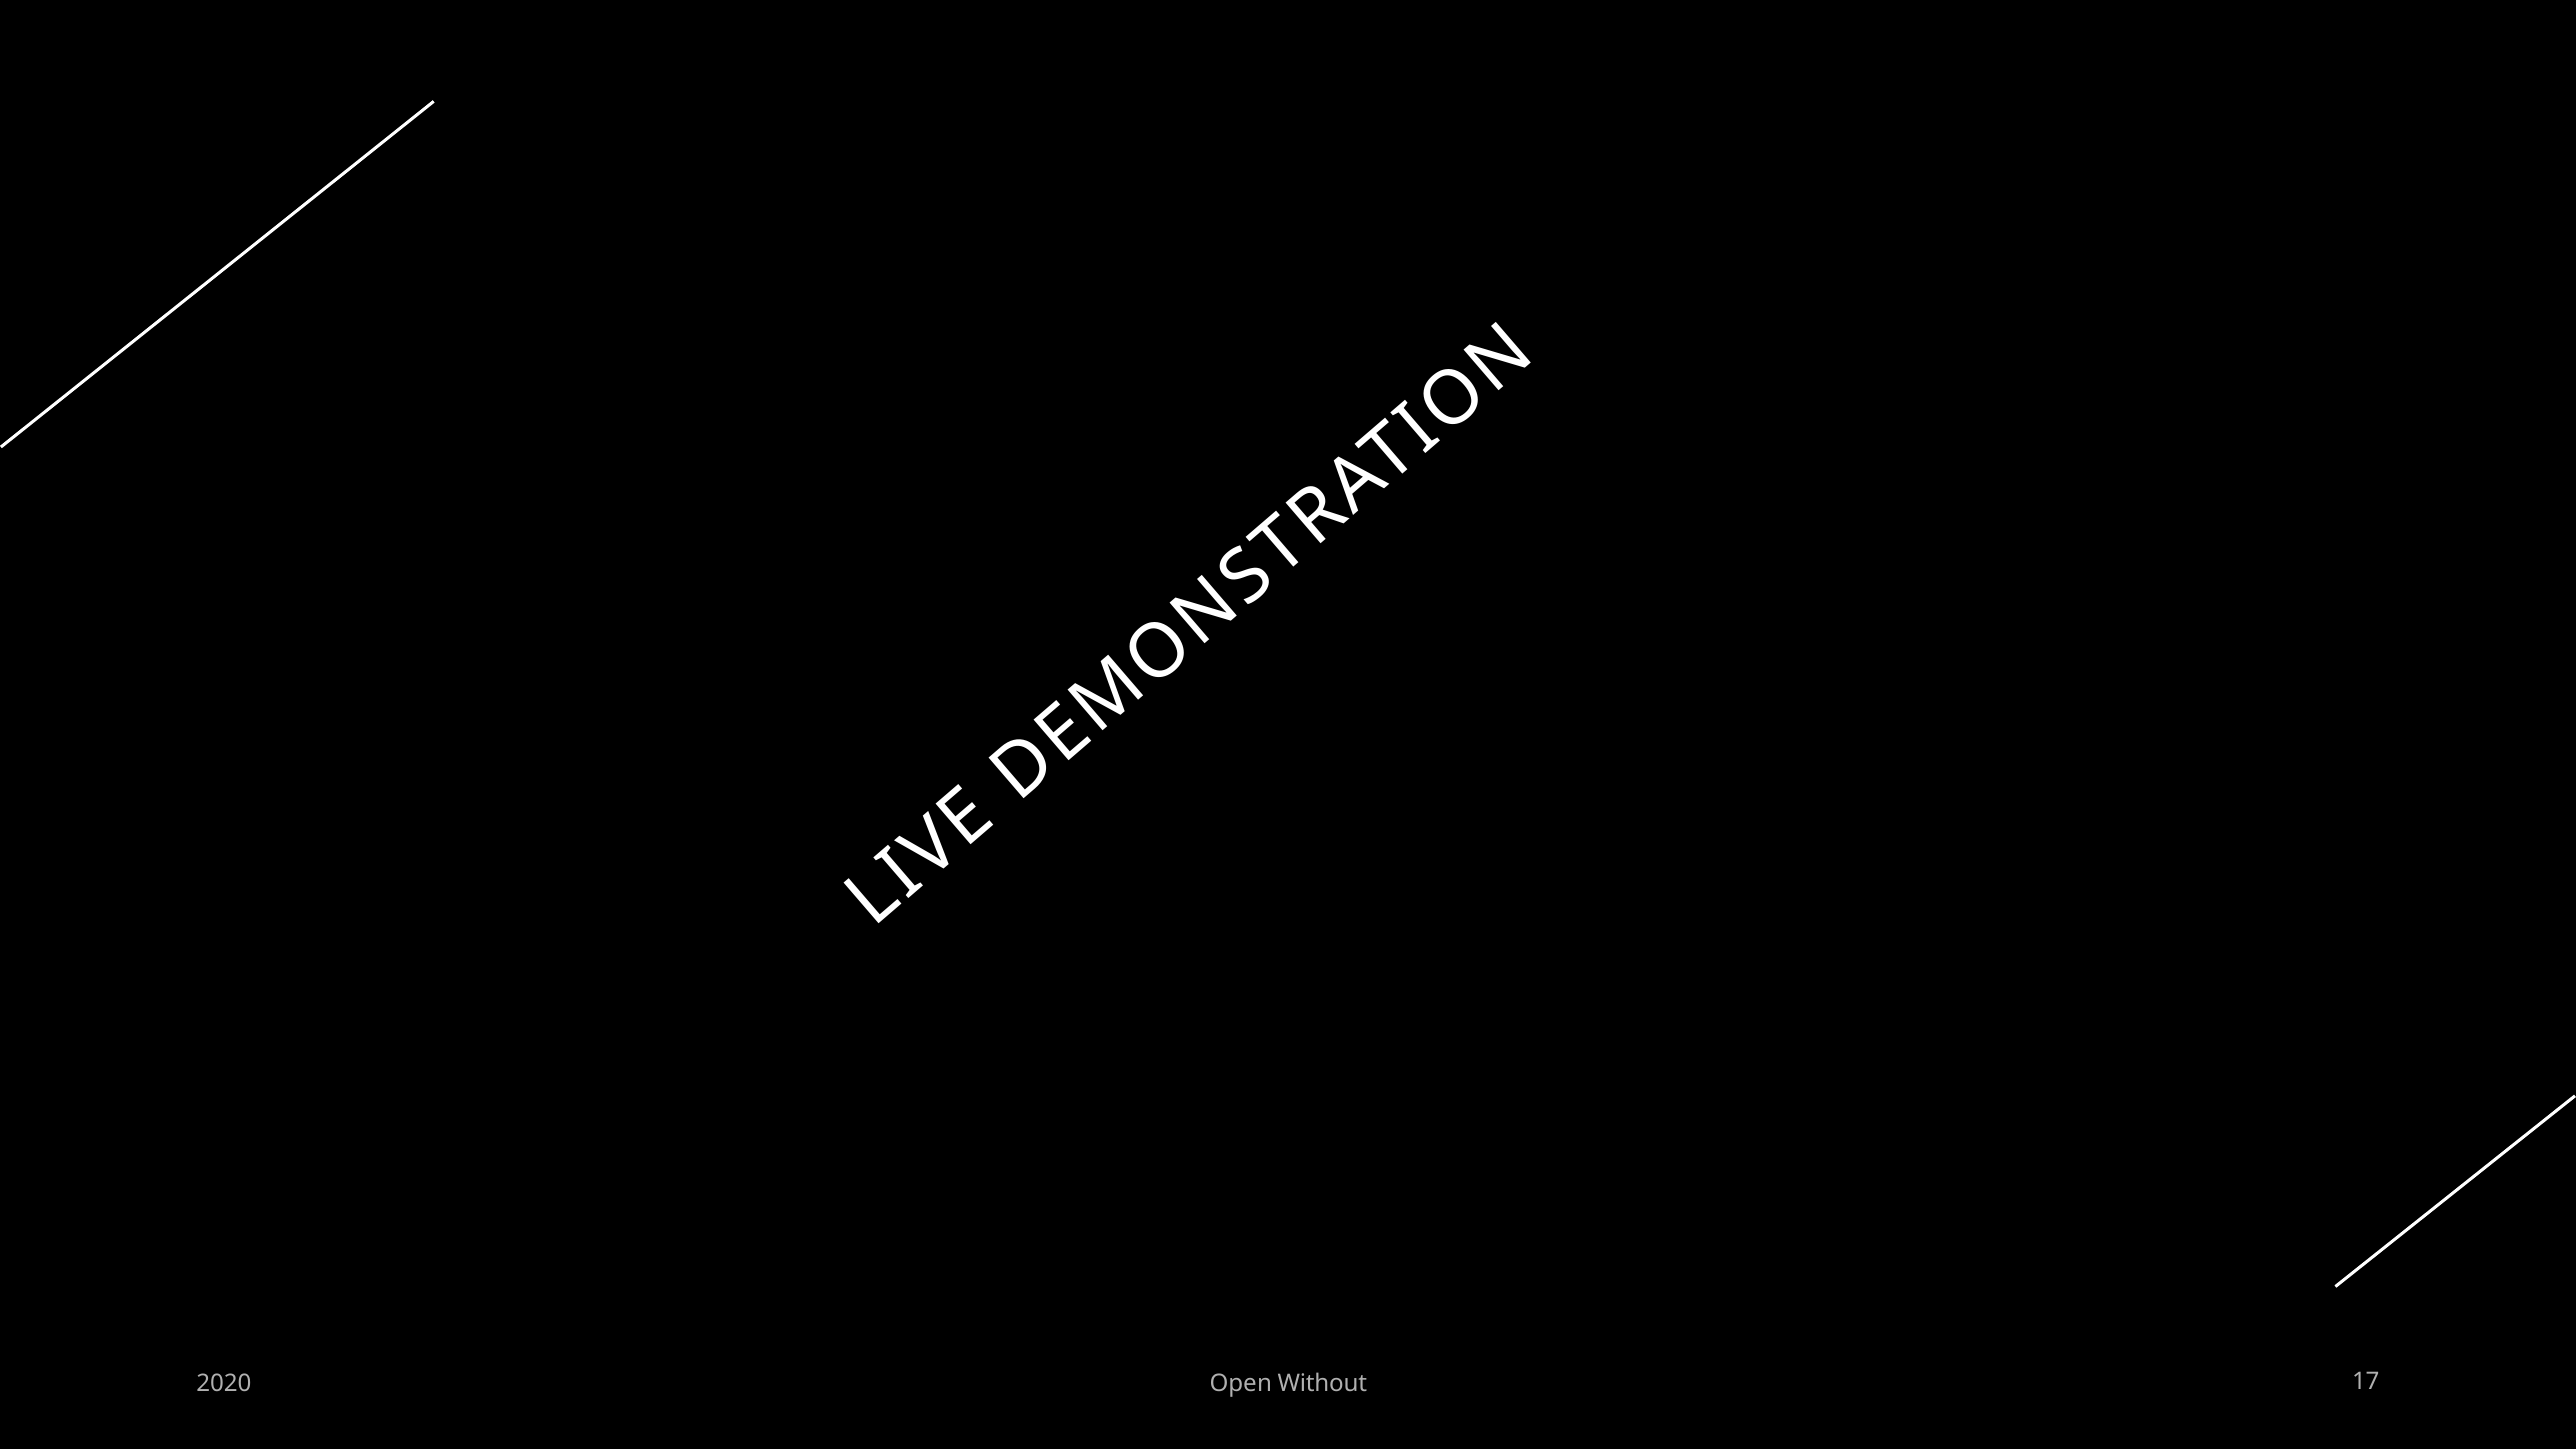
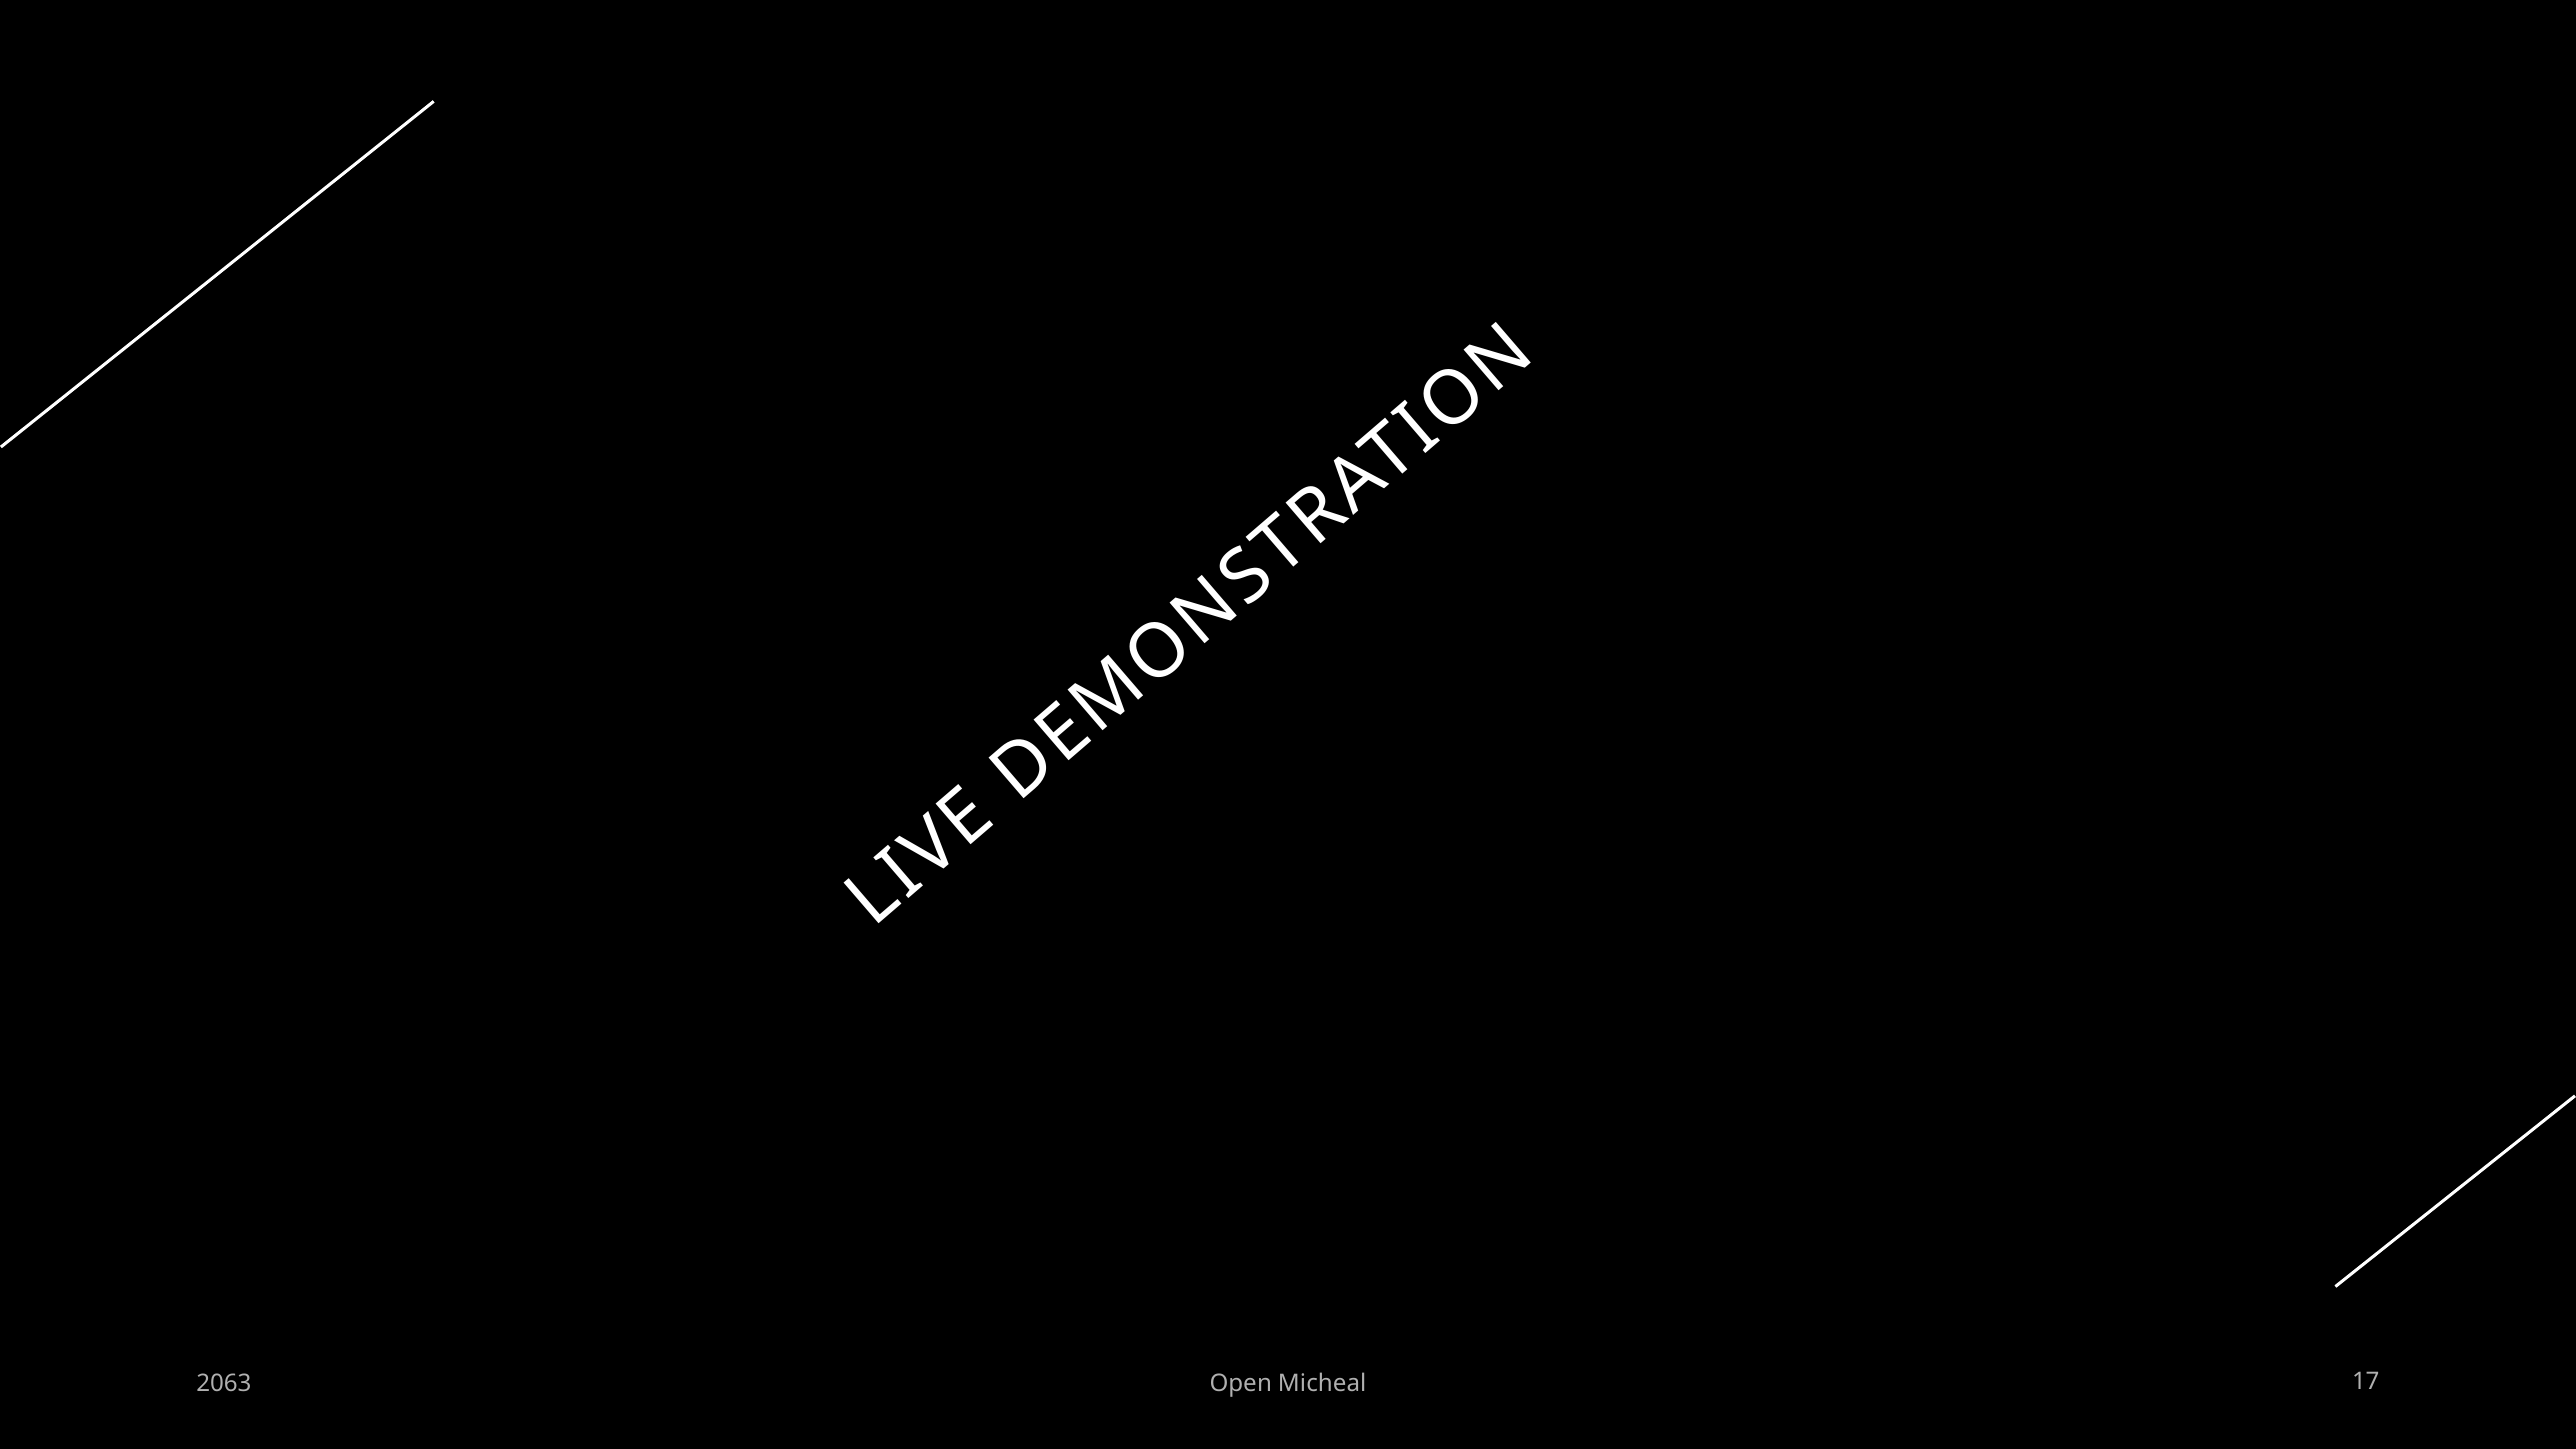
2020: 2020 -> 2063
Without: Without -> Micheal
